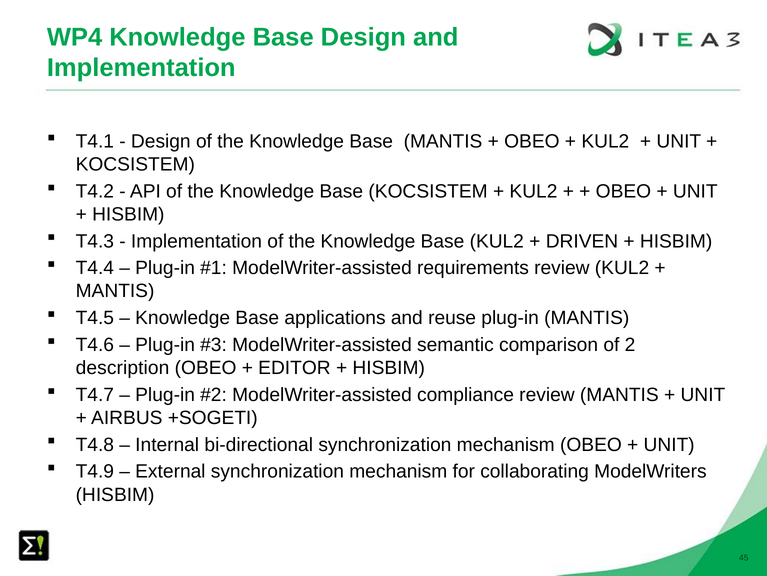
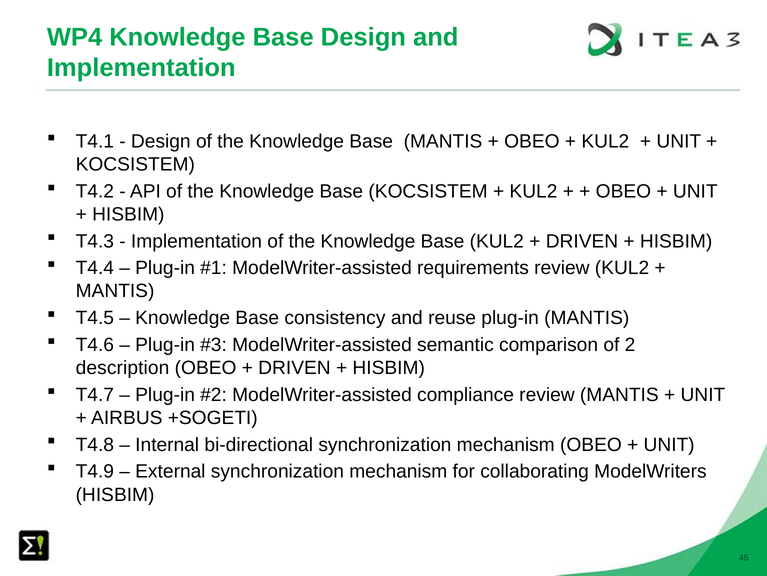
applications: applications -> consistency
EDITOR at (294, 367): EDITOR -> DRIVEN
